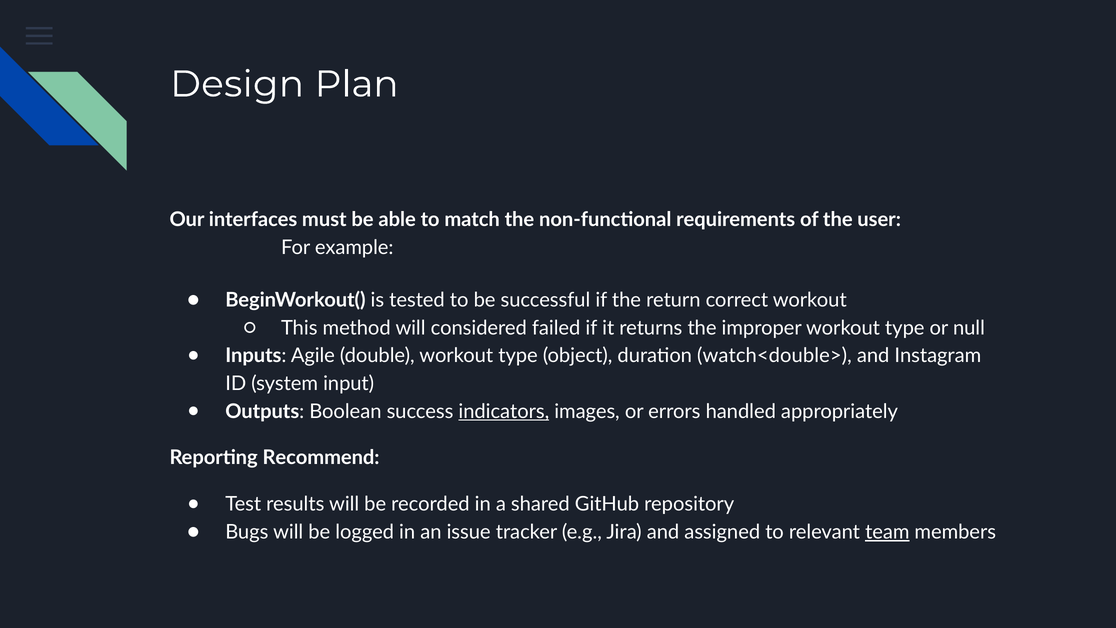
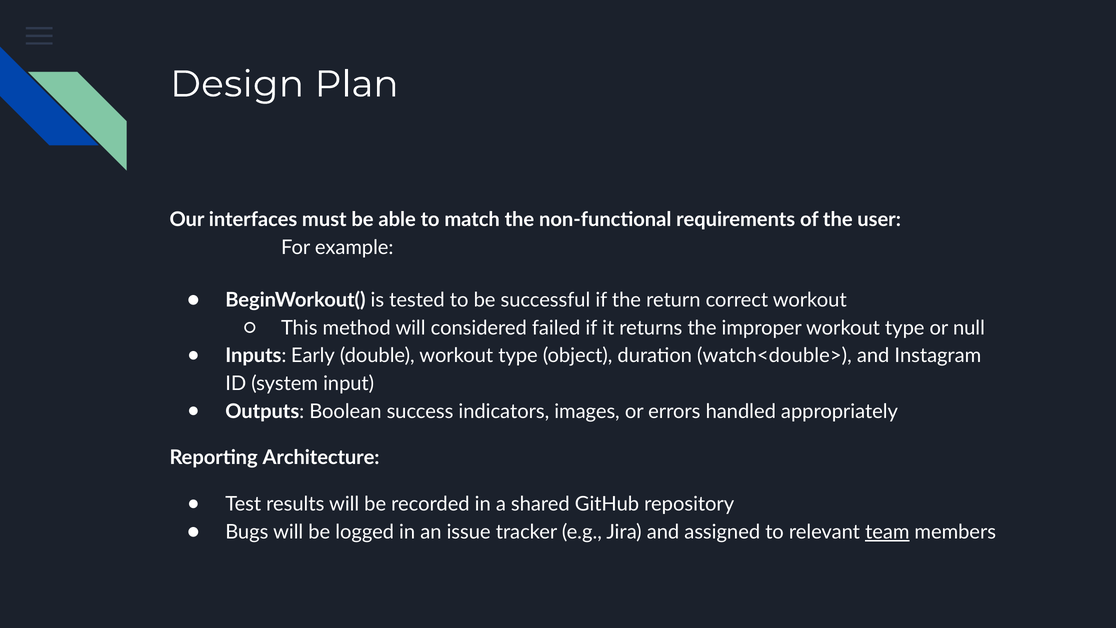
Agile: Agile -> Early
indicators underline: present -> none
Recommend: Recommend -> Architecture
